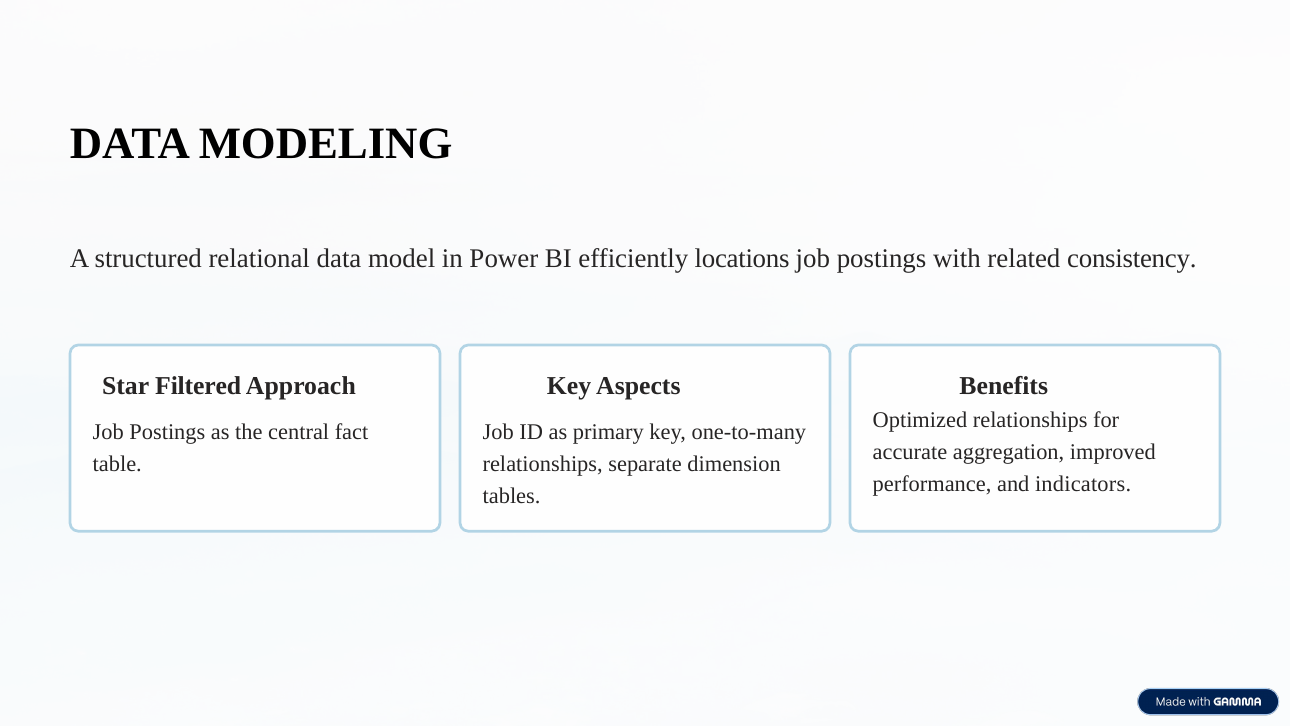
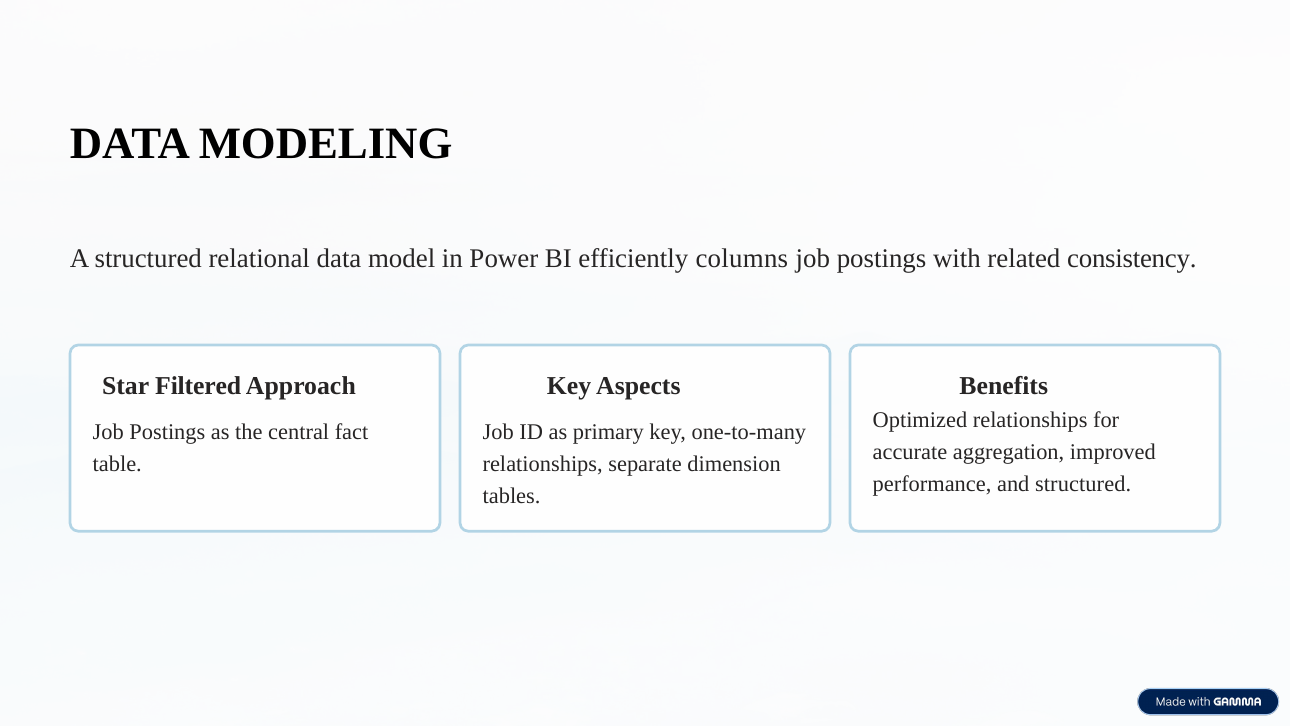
locations: locations -> columns
and indicators: indicators -> structured
